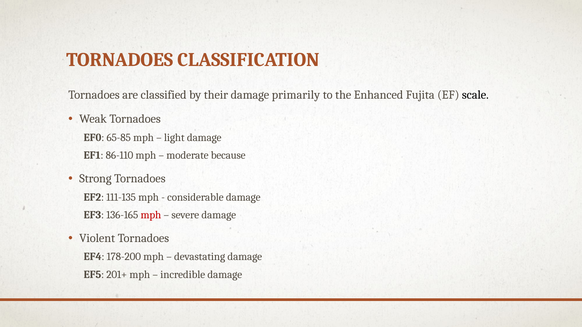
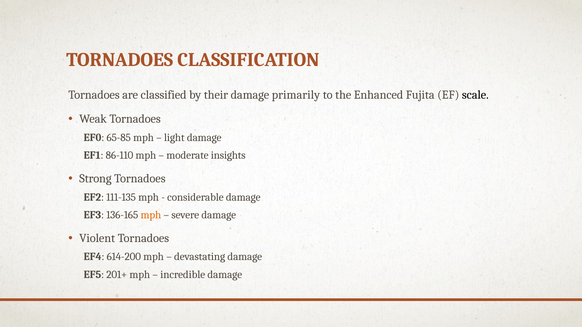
because: because -> insights
mph at (151, 215) colour: red -> orange
178-200: 178-200 -> 614-200
